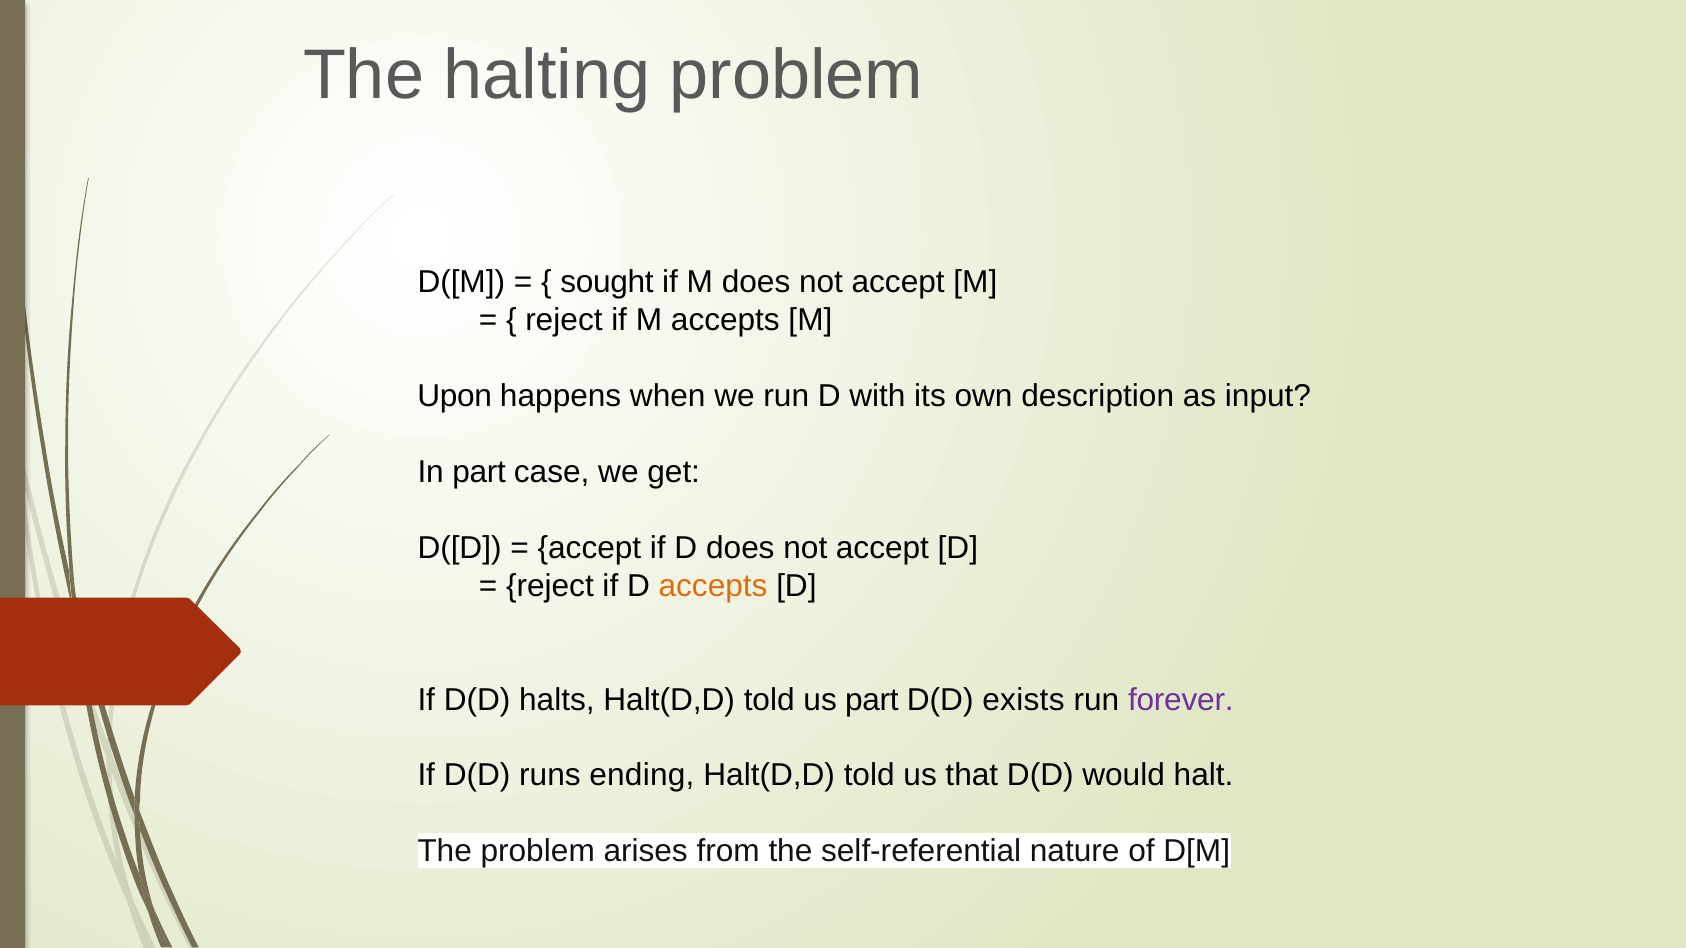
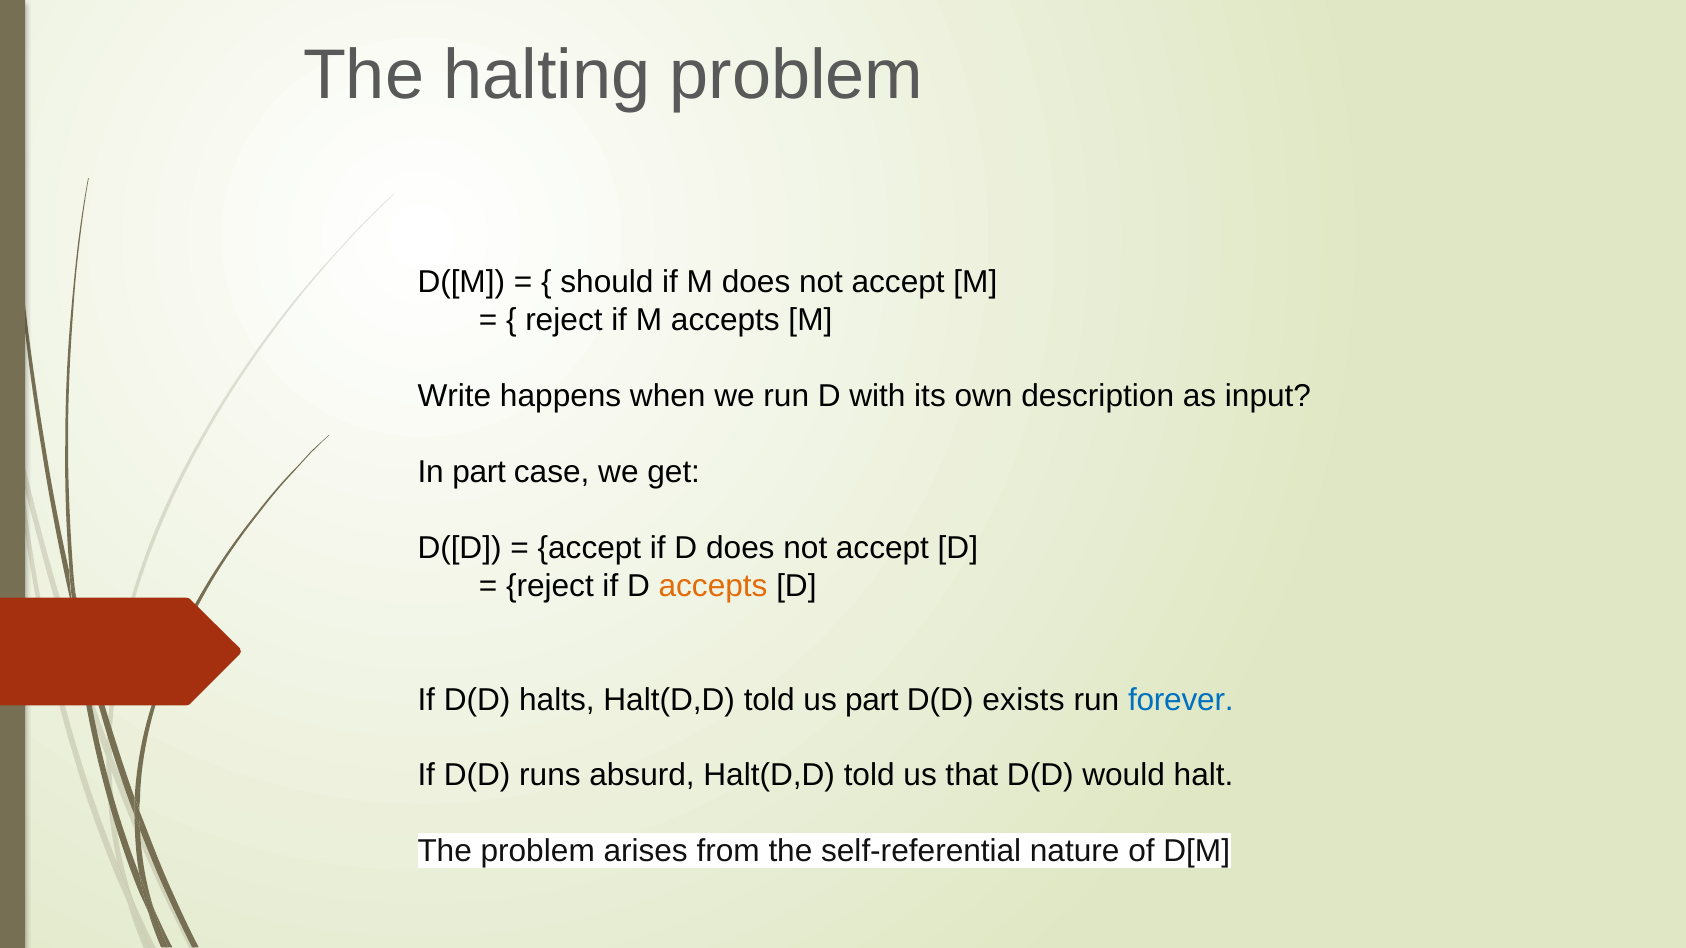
sought: sought -> should
Upon: Upon -> Write
forever colour: purple -> blue
ending: ending -> absurd
